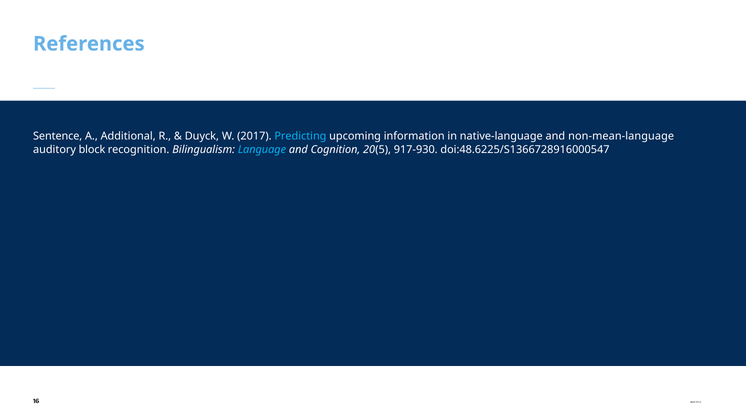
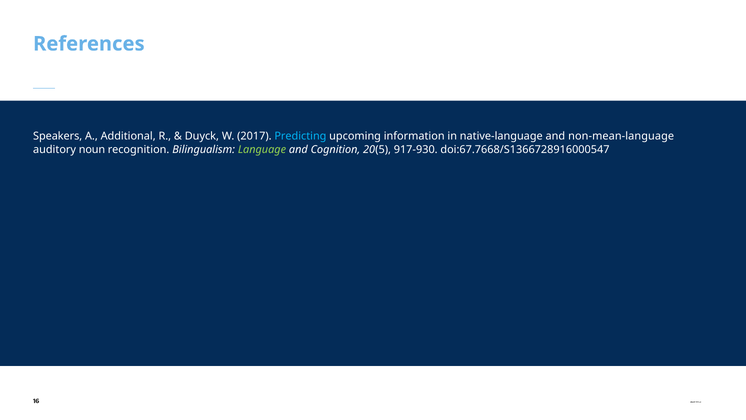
Sentence: Sentence -> Speakers
block: block -> noun
Language colour: light blue -> light green
doi:48.6225/S1366728916000547: doi:48.6225/S1366728916000547 -> doi:67.7668/S1366728916000547
